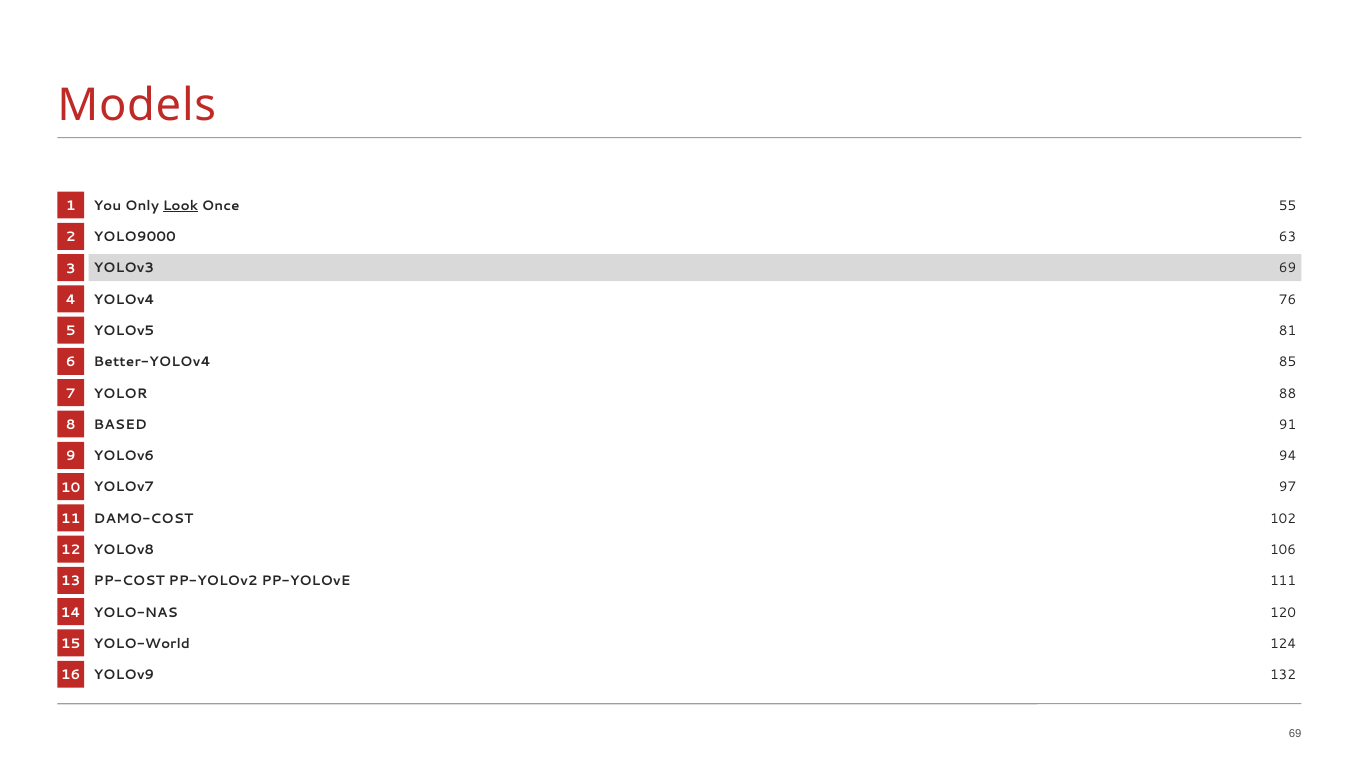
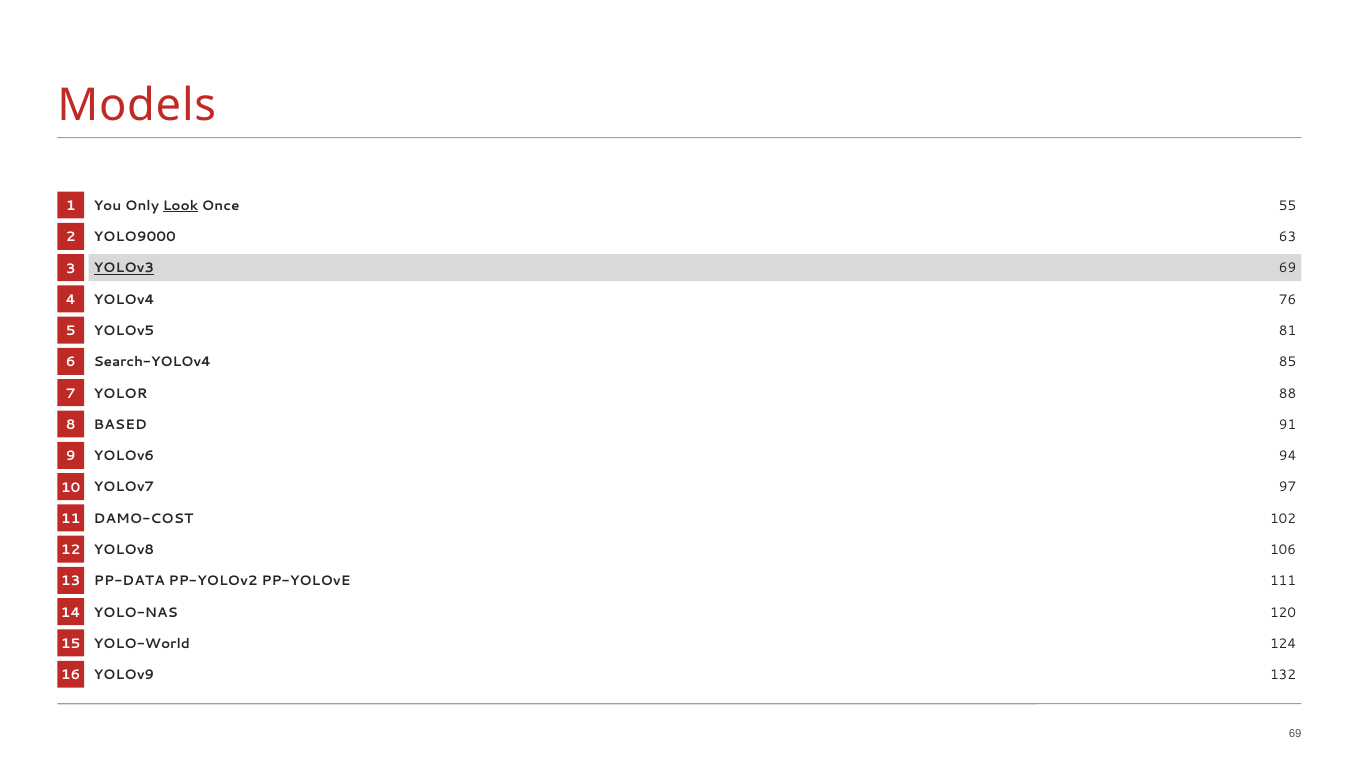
YOLOv3 underline: none -> present
Better-YOLOv4: Better-YOLOv4 -> Search-YOLOv4
PP-COST: PP-COST -> PP-DATA
